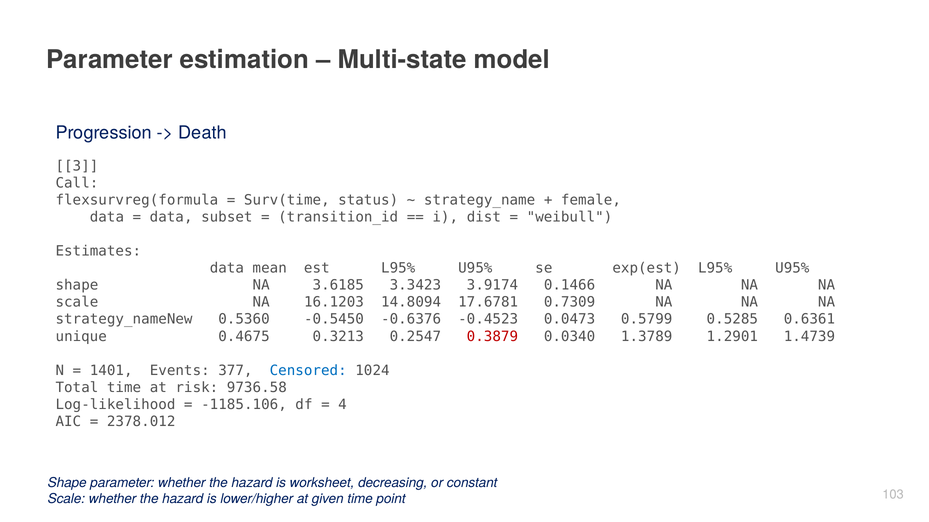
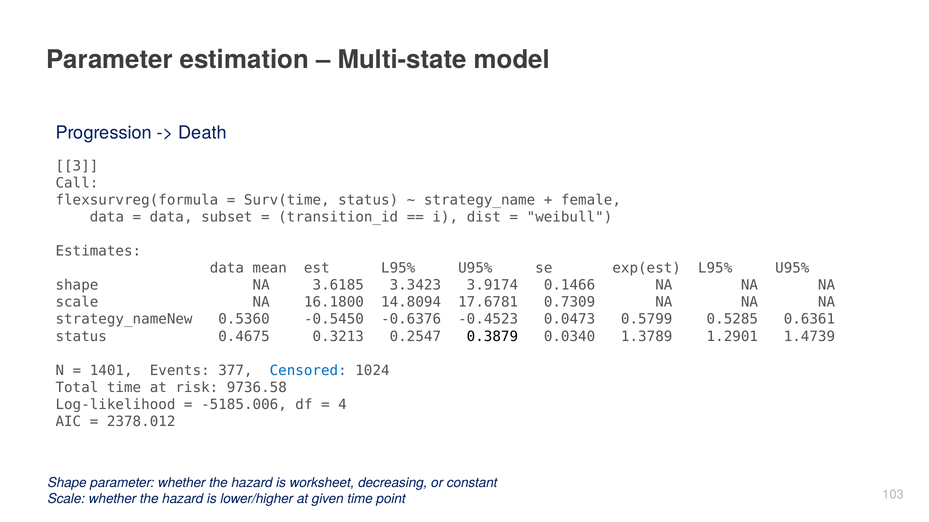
16.1203: 16.1203 -> 16.1800
unique at (81, 337): unique -> status
0.3879 colour: red -> black
-1185.106: -1185.106 -> -5185.006
